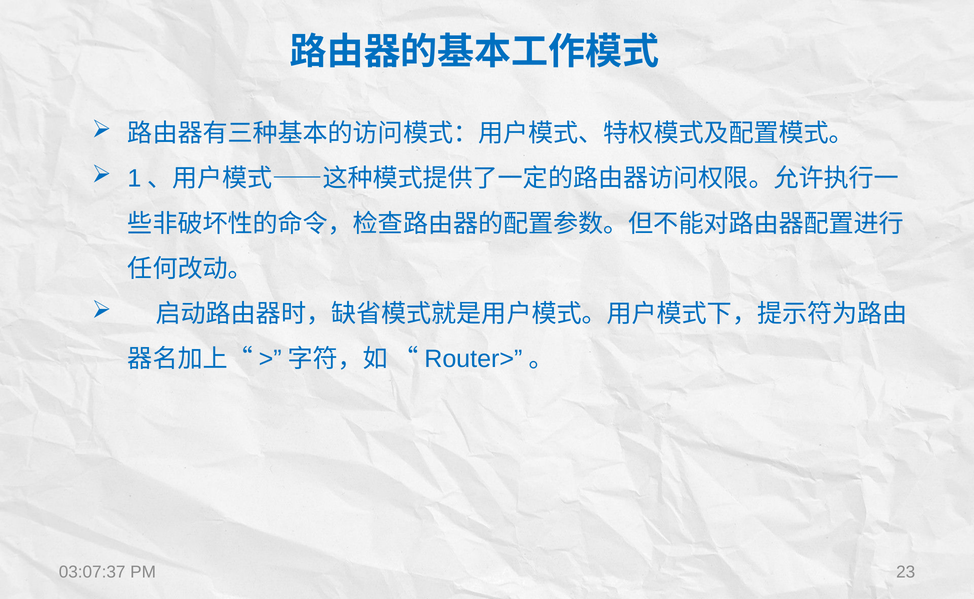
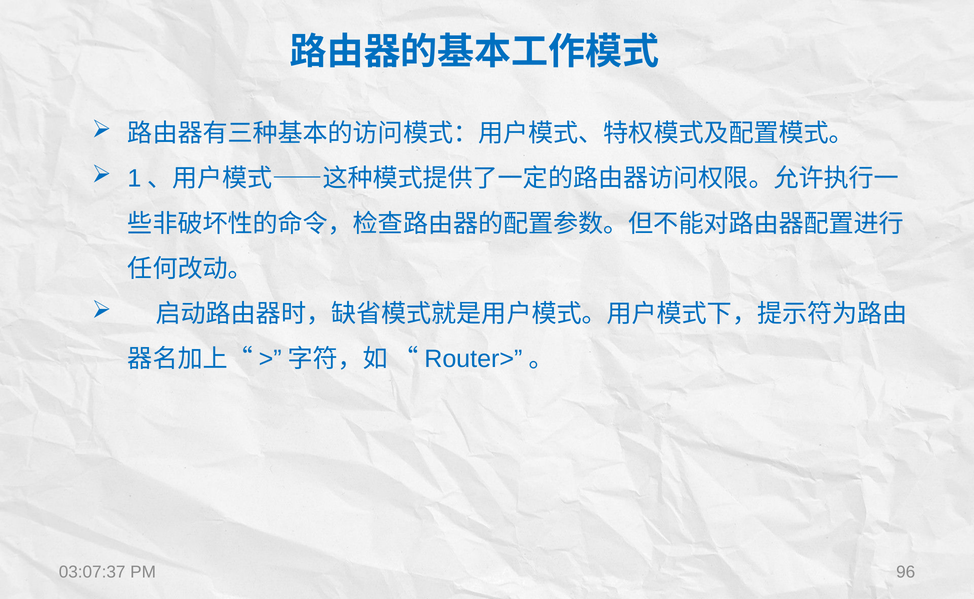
23: 23 -> 96
